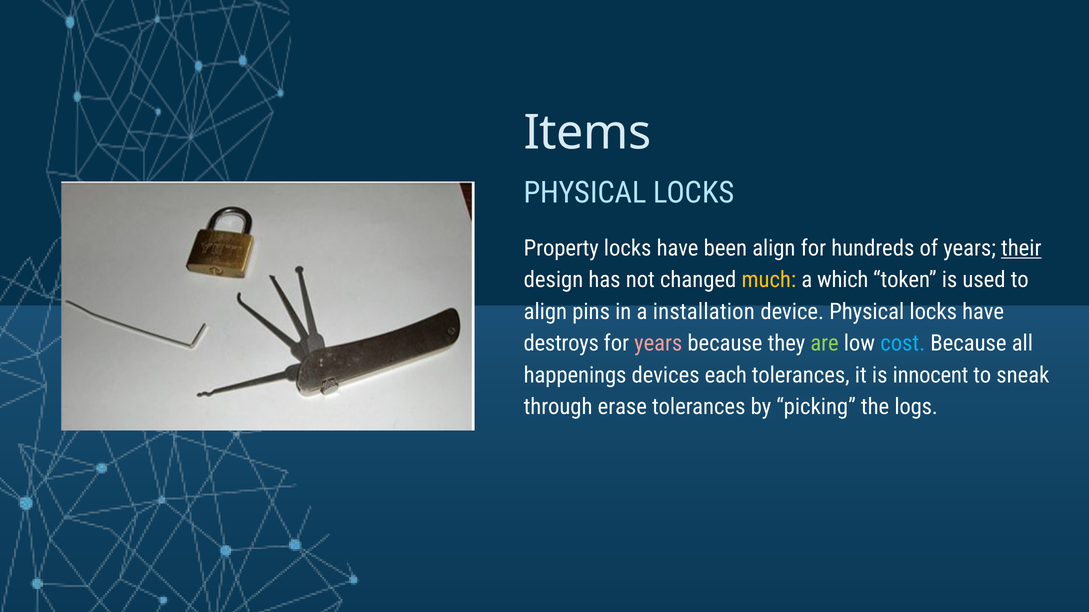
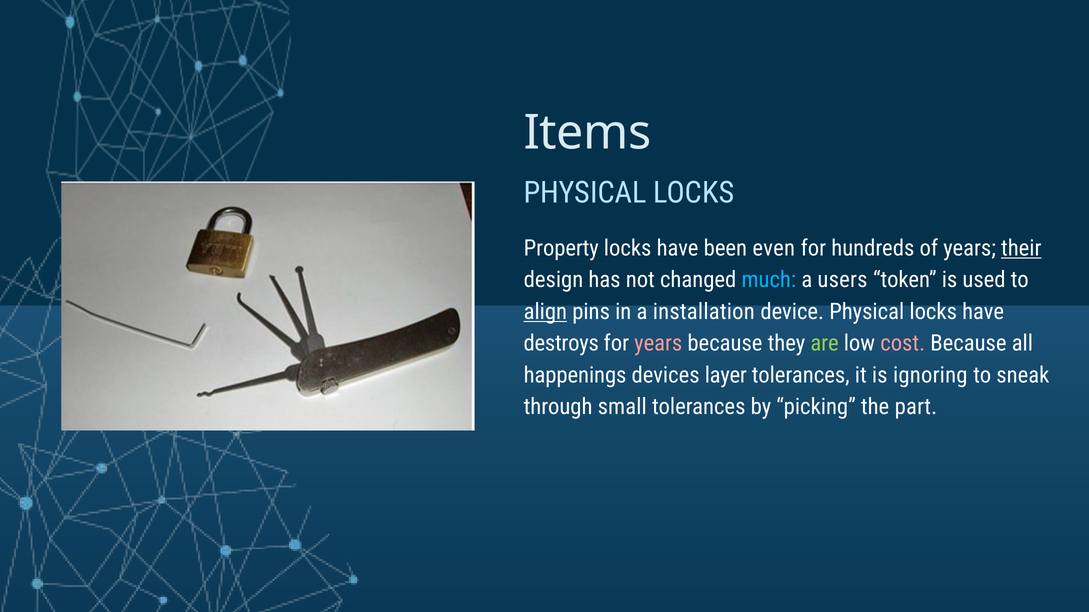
been align: align -> even
much colour: yellow -> light blue
which: which -> users
align at (545, 312) underline: none -> present
cost colour: light blue -> pink
each: each -> layer
innocent: innocent -> ignoring
erase: erase -> small
logs: logs -> part
